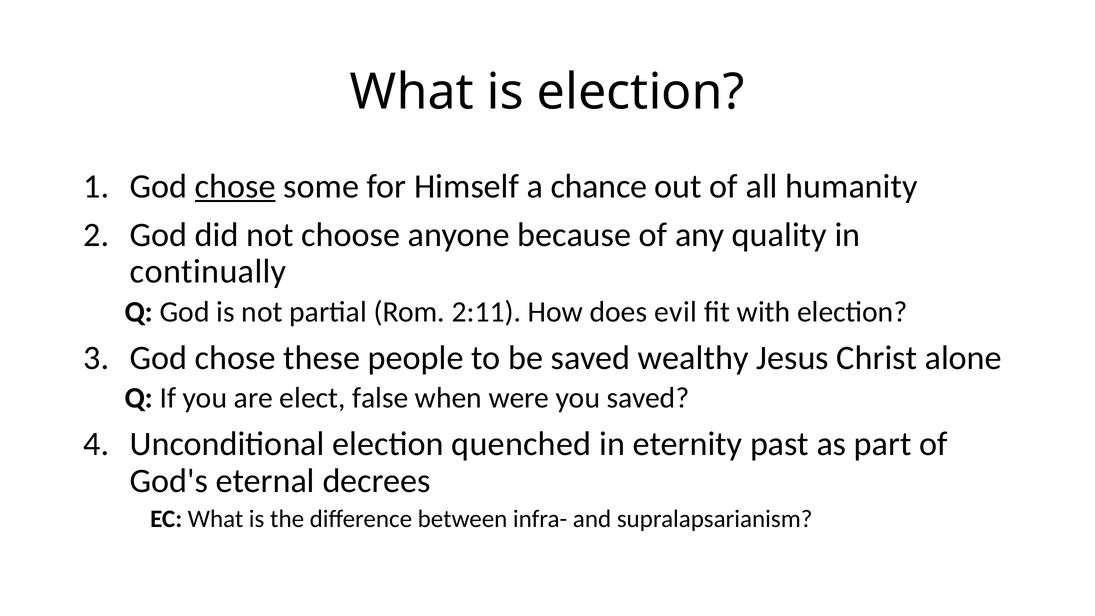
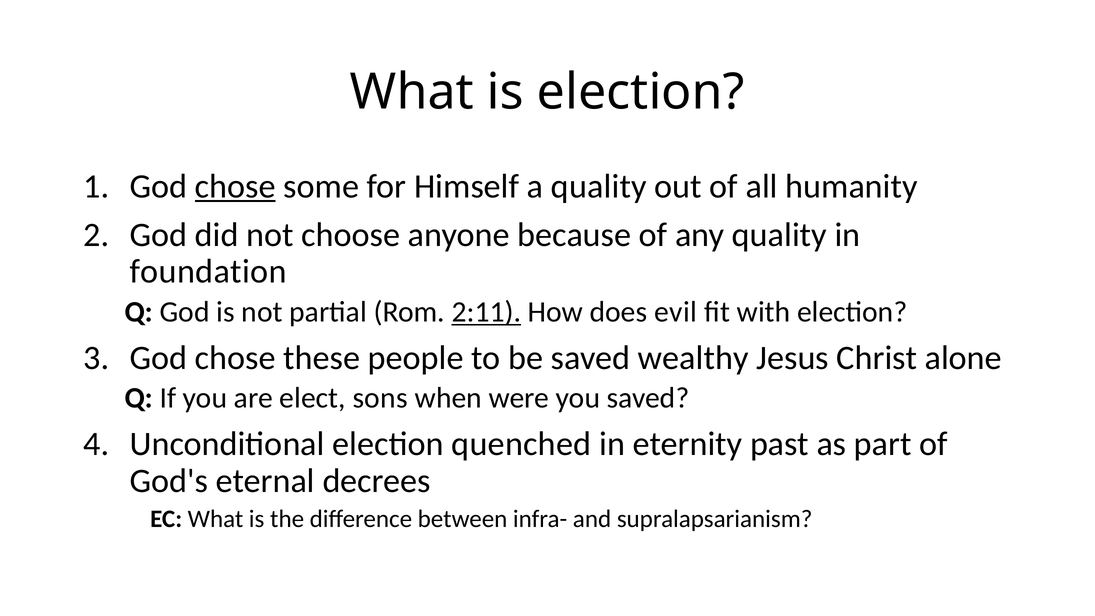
a chance: chance -> quality
continually: continually -> foundation
2:11 underline: none -> present
false: false -> sons
